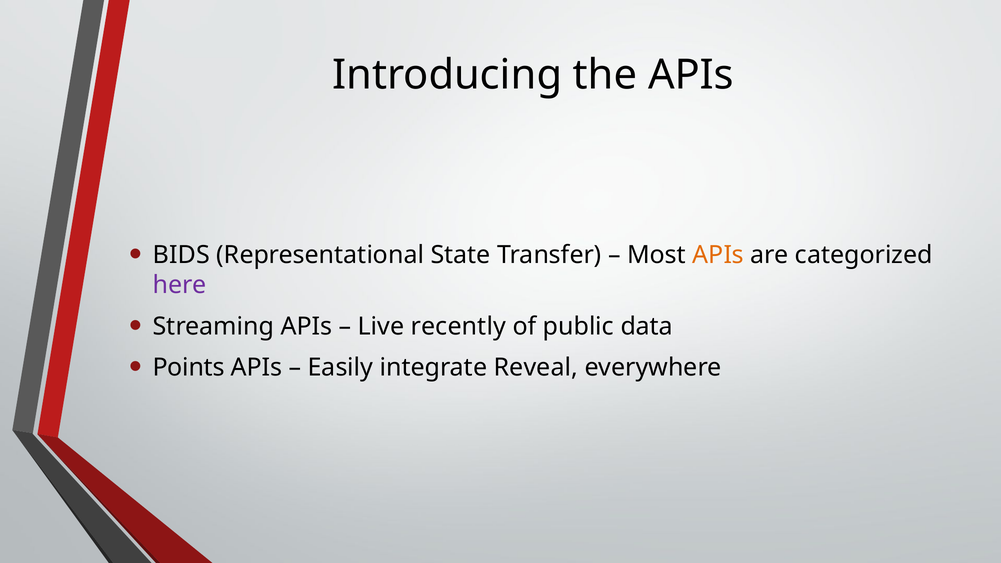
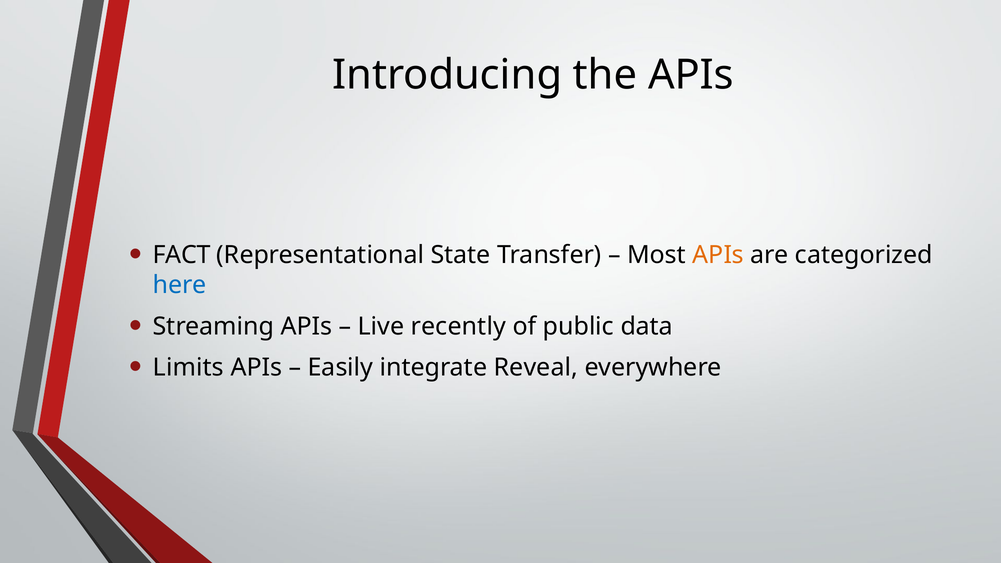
BIDS: BIDS -> FACT
here colour: purple -> blue
Points: Points -> Limits
